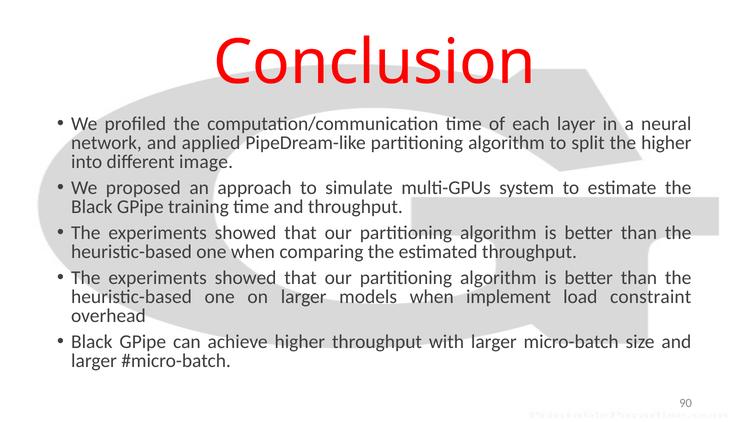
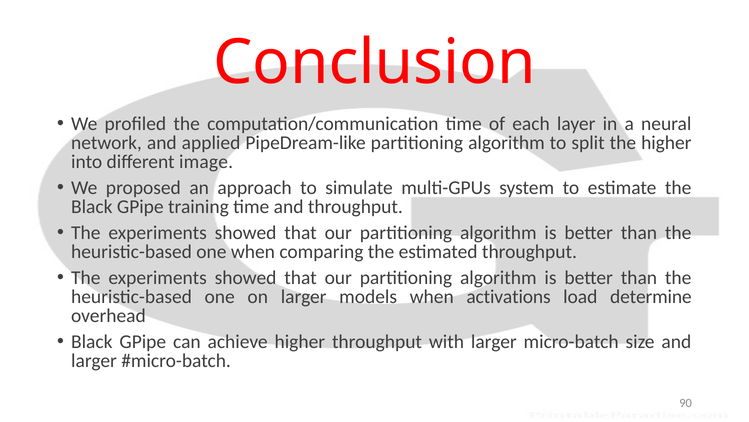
implement: implement -> activations
constraint: constraint -> determine
